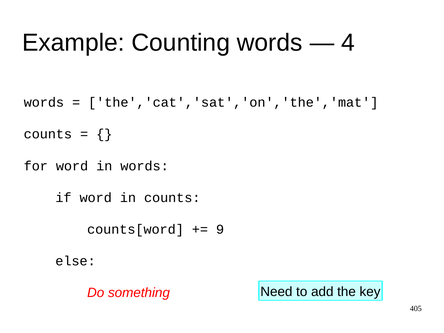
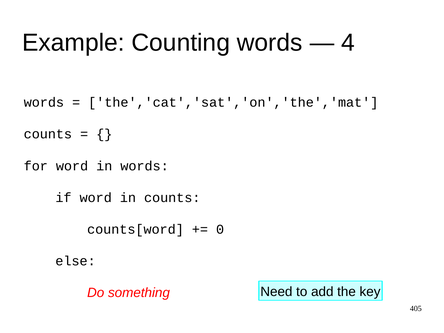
9: 9 -> 0
